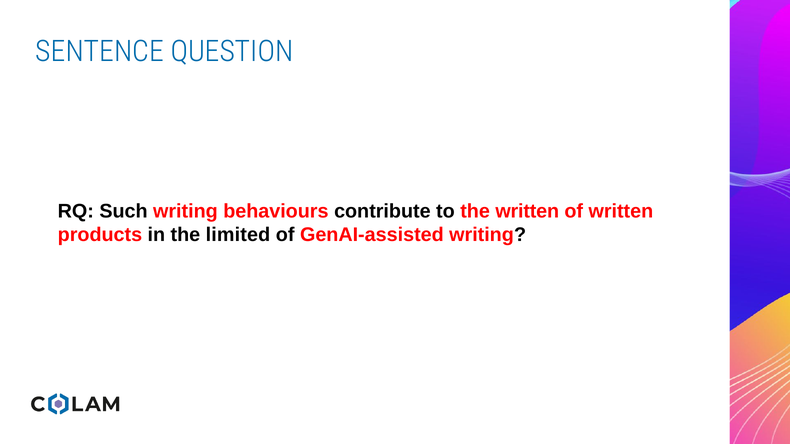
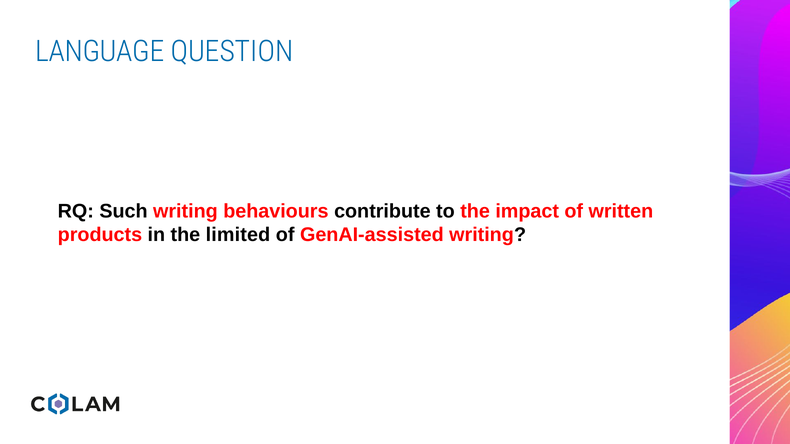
SENTENCE: SENTENCE -> LANGUAGE
the written: written -> impact
